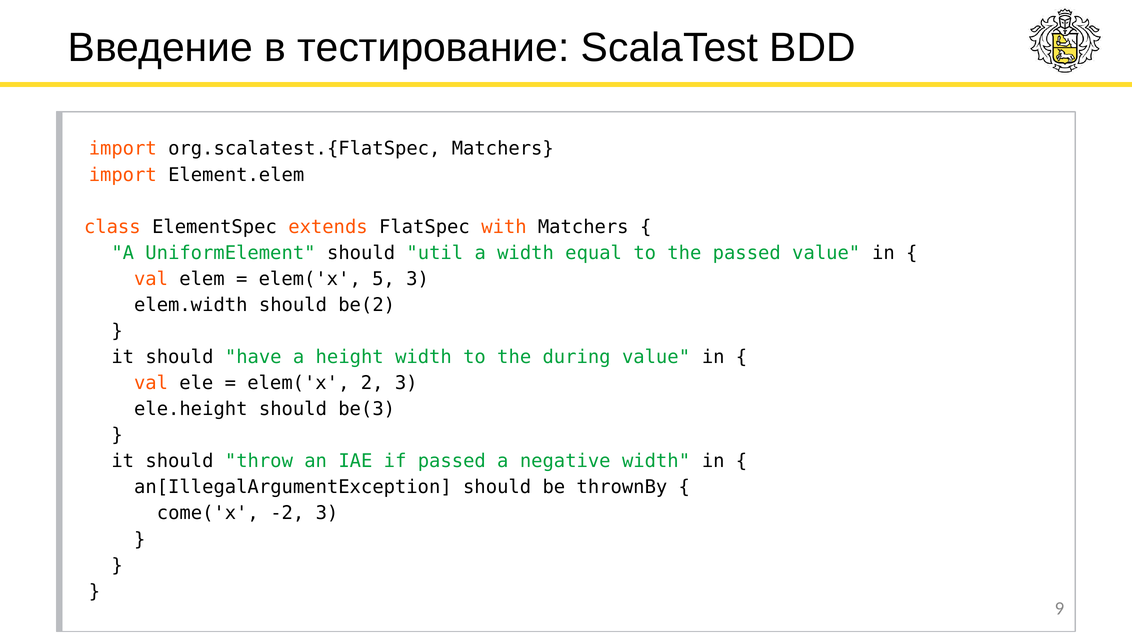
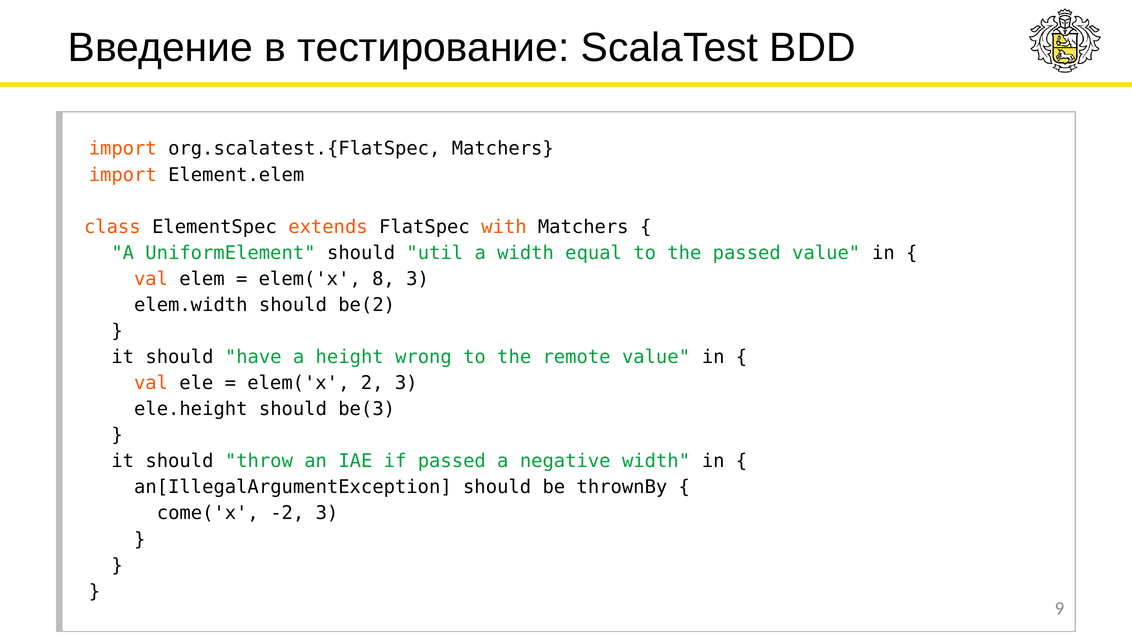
5: 5 -> 8
height width: width -> wrong
during: during -> remote
